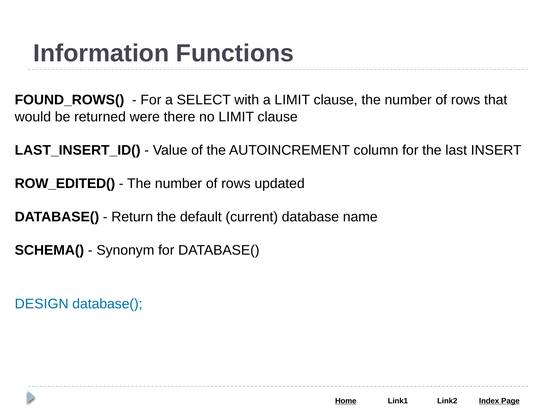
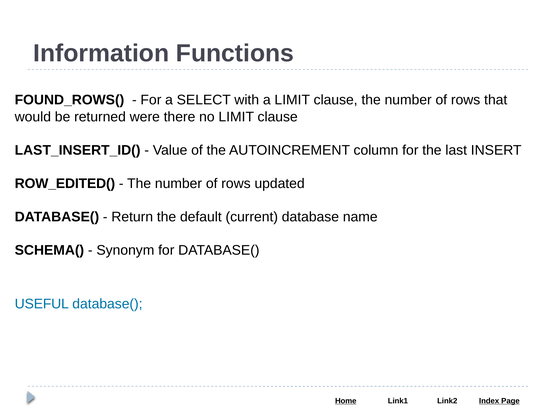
DESIGN: DESIGN -> USEFUL
